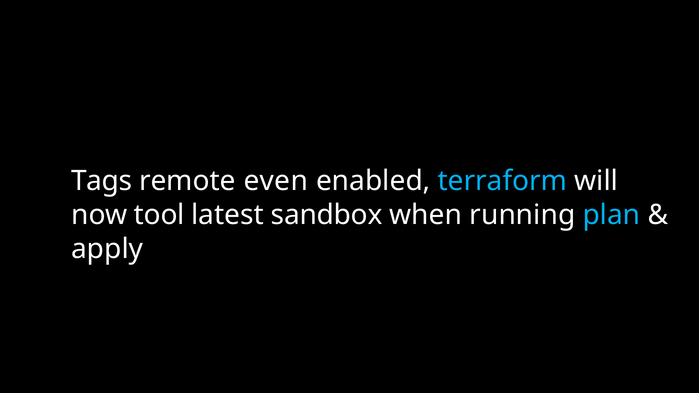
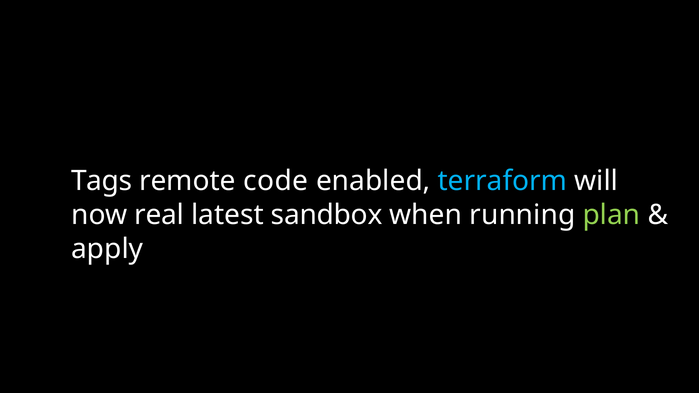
even: even -> code
tool: tool -> real
plan colour: light blue -> light green
